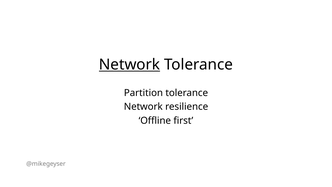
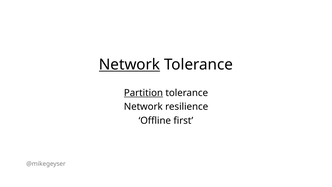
Partition underline: none -> present
